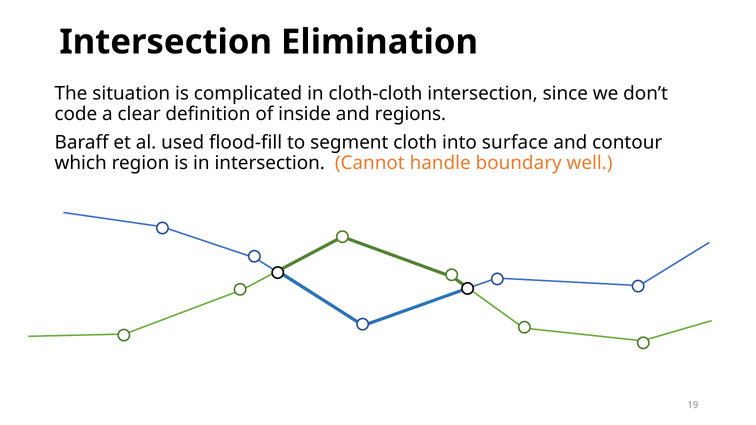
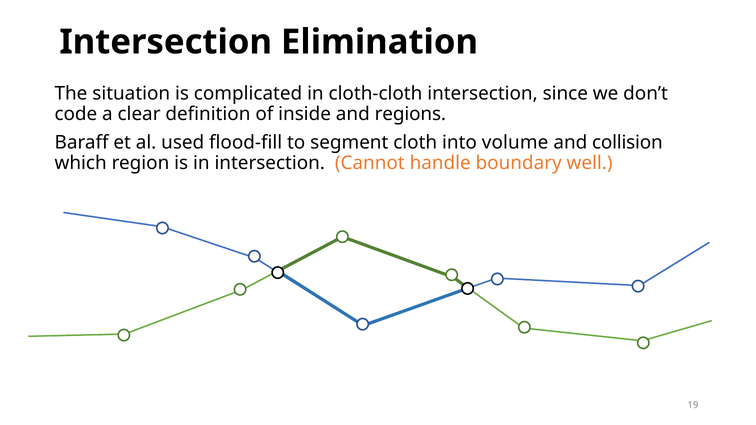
surface: surface -> volume
contour: contour -> collision
